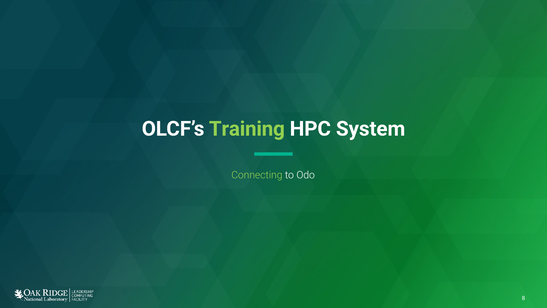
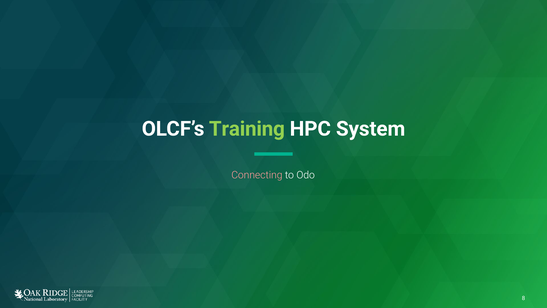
Connecting colour: light green -> pink
